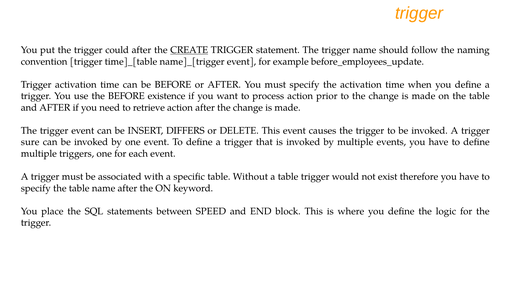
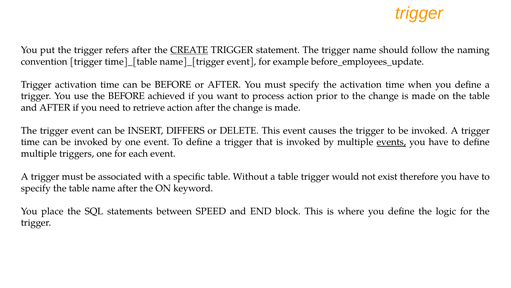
could: could -> refers
existence: existence -> achieved
sure at (30, 142): sure -> time
events underline: none -> present
